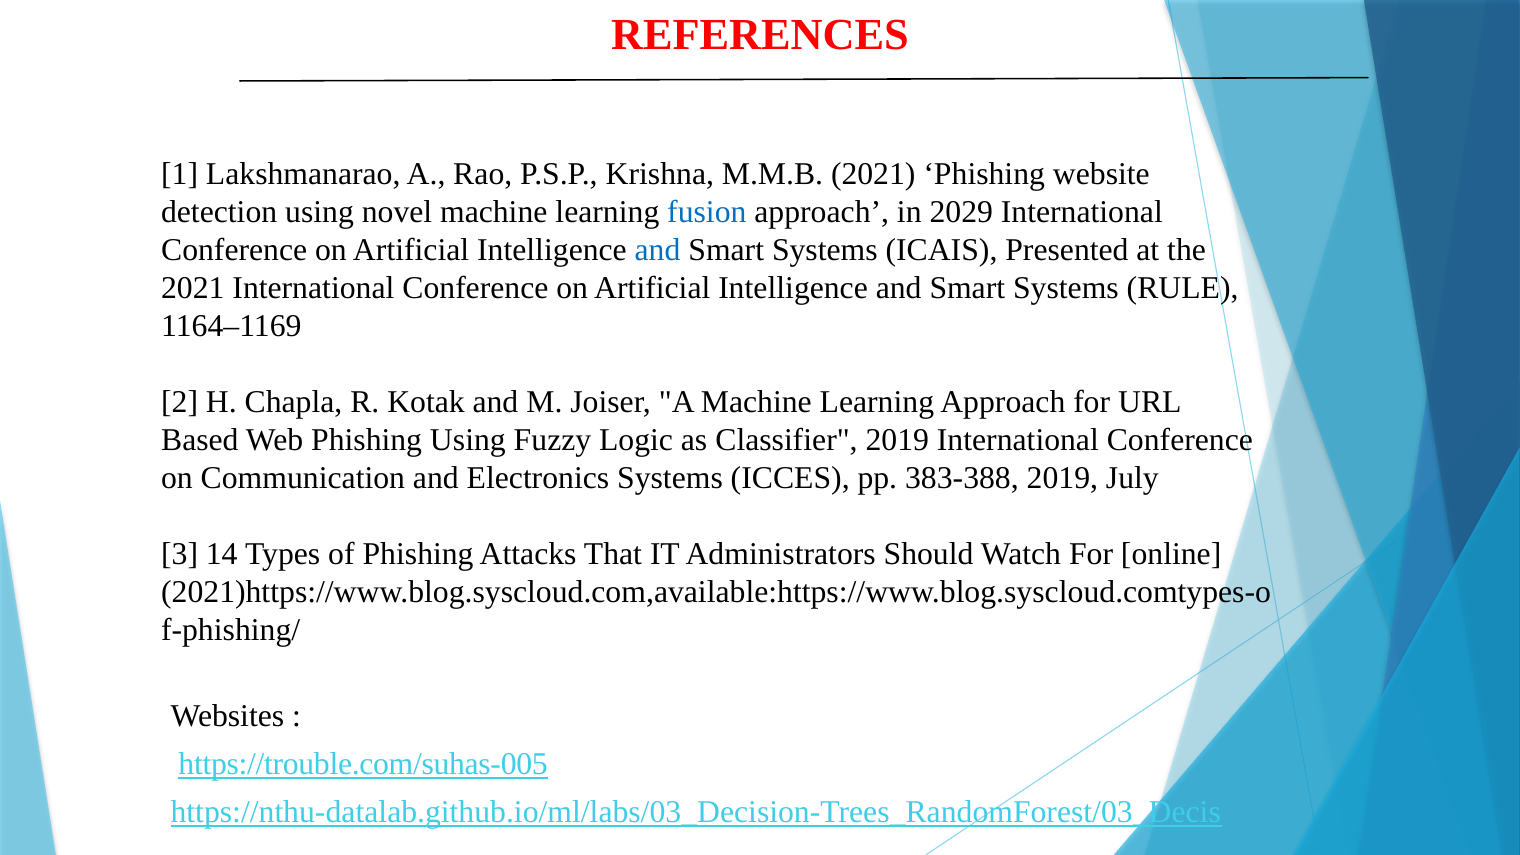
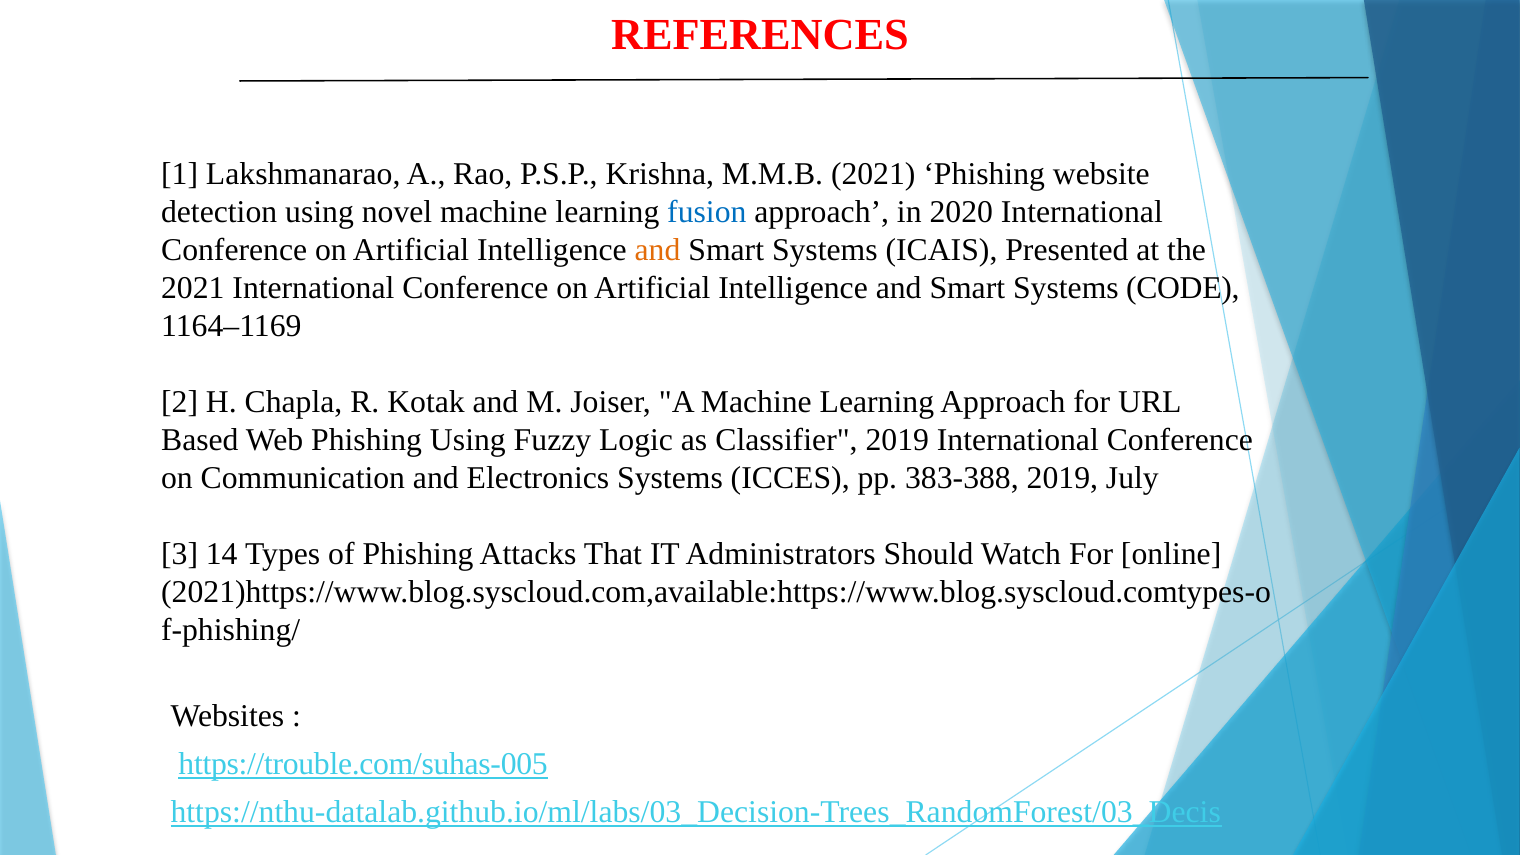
2029: 2029 -> 2020
and at (658, 250) colour: blue -> orange
RULE: RULE -> CODE
